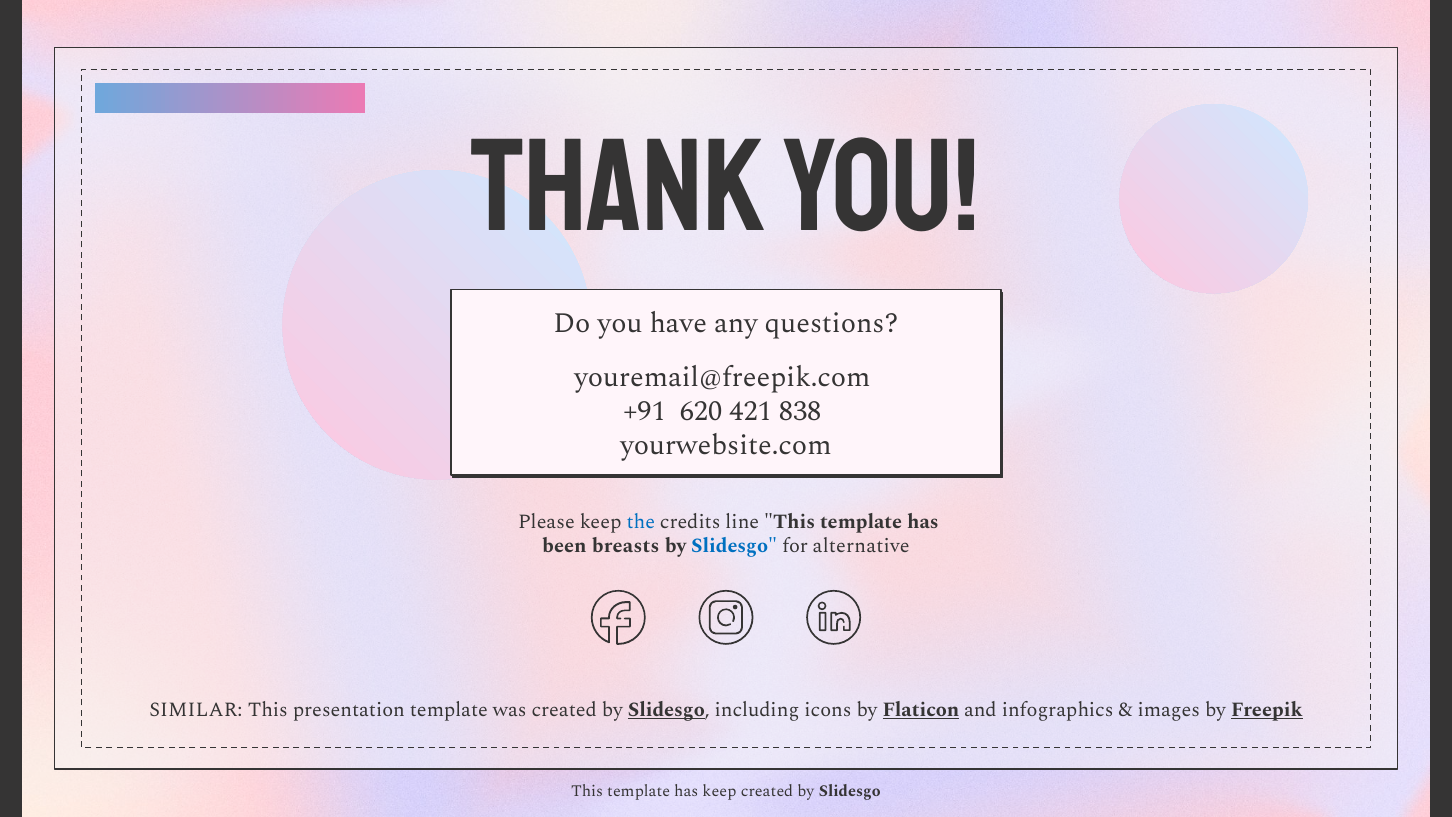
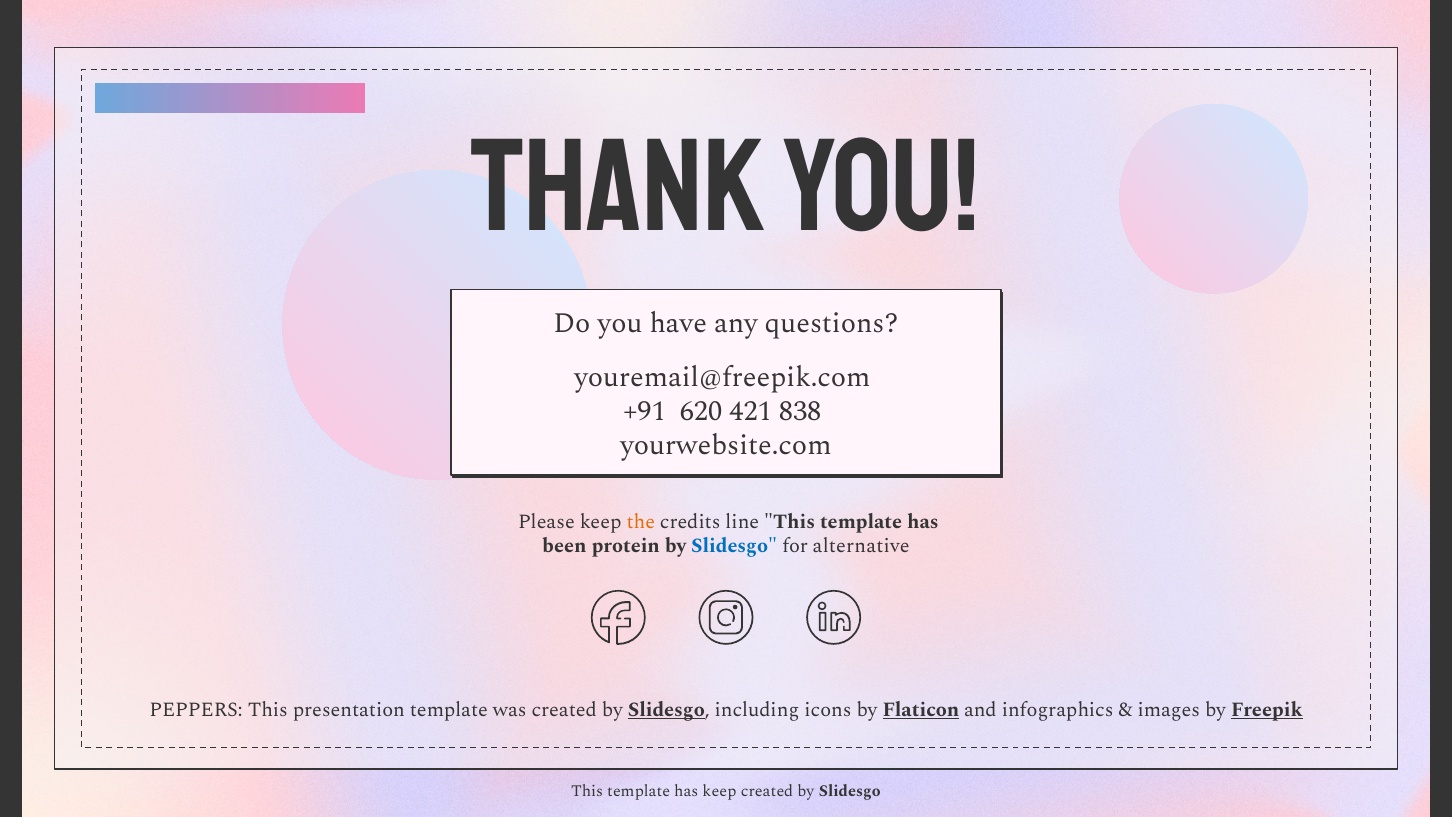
the colour: blue -> orange
breasts: breasts -> protein
SIMILAR: SIMILAR -> PEPPERS
